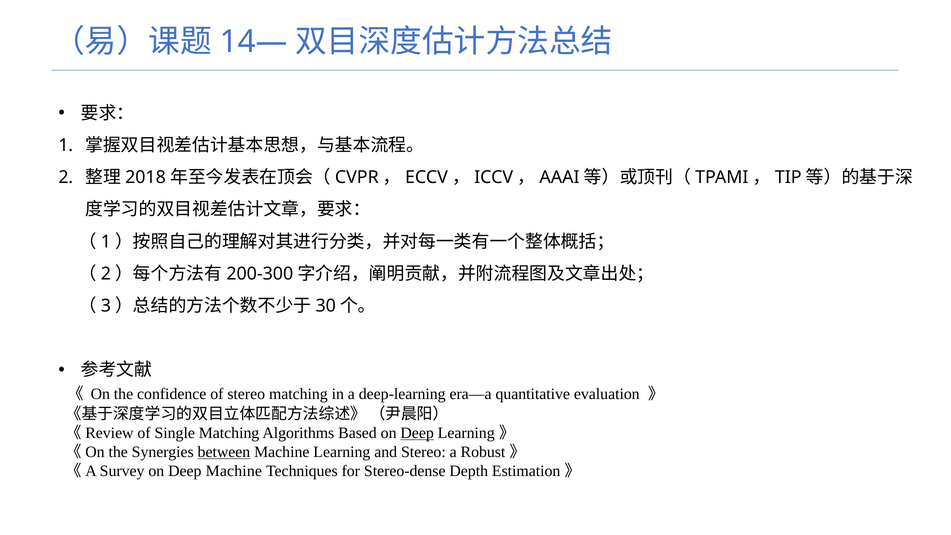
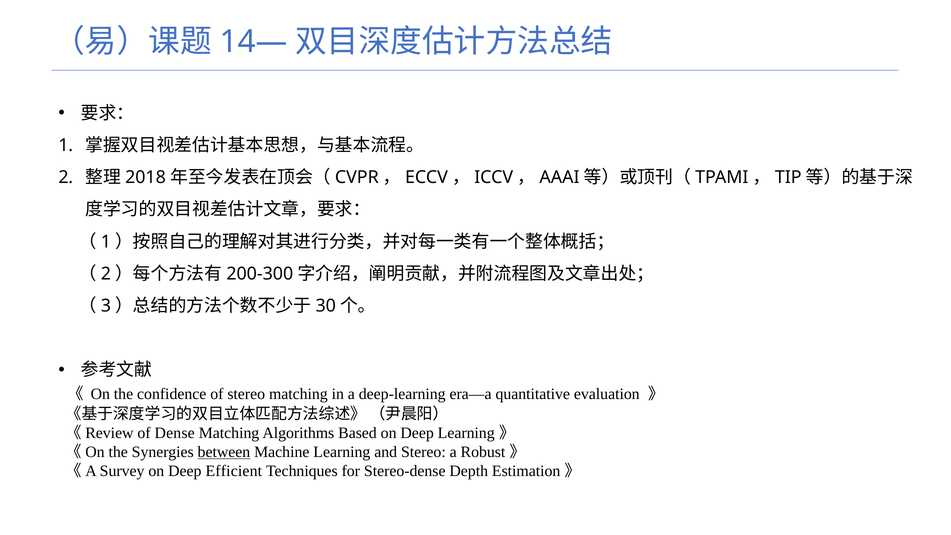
Single: Single -> Dense
Deep at (417, 433) underline: present -> none
Deep Machine: Machine -> Efficient
